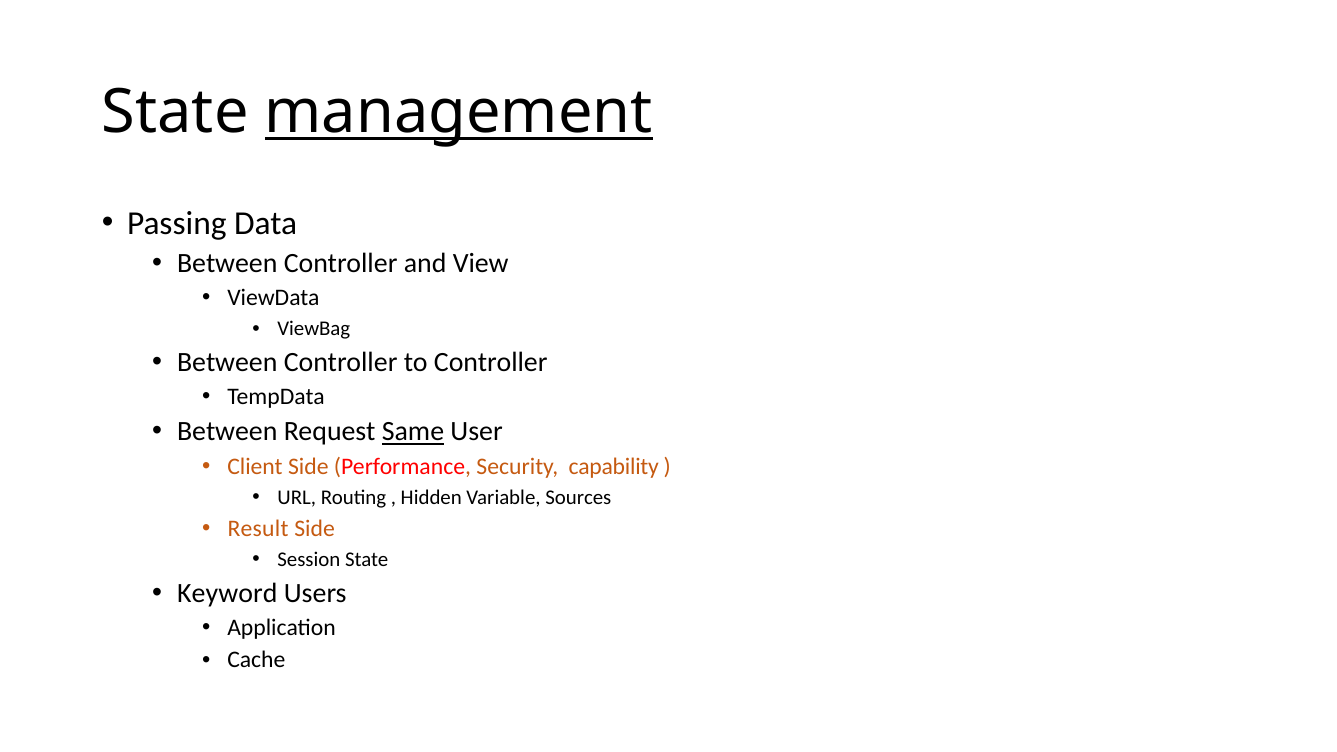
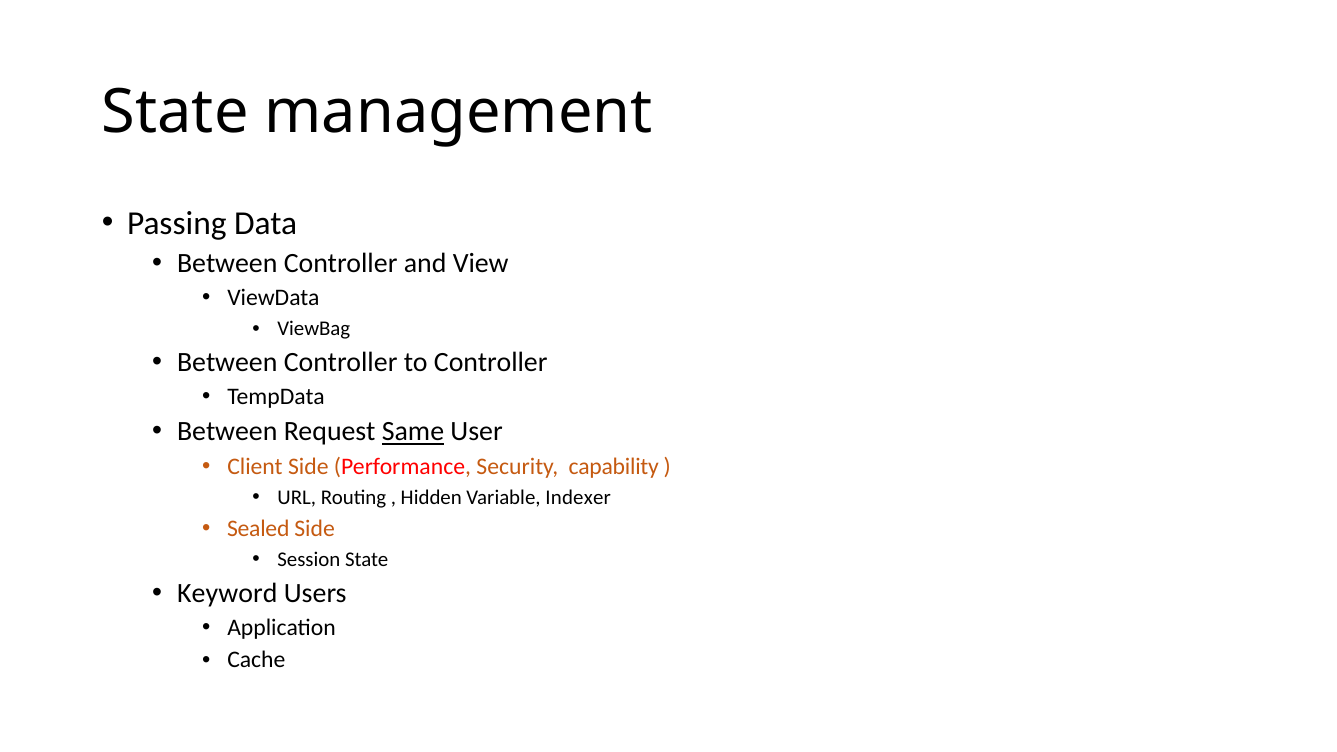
management underline: present -> none
Sources: Sources -> Indexer
Result: Result -> Sealed
